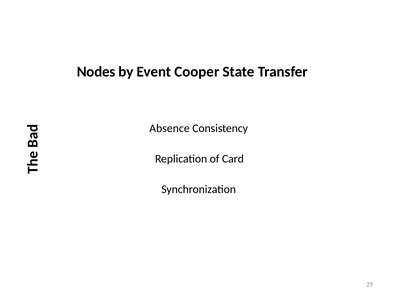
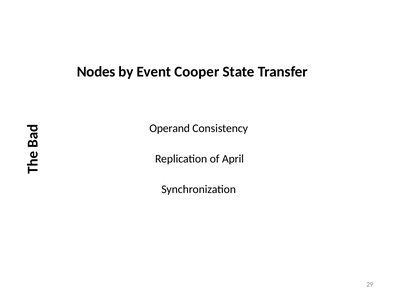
Absence: Absence -> Operand
Card: Card -> April
